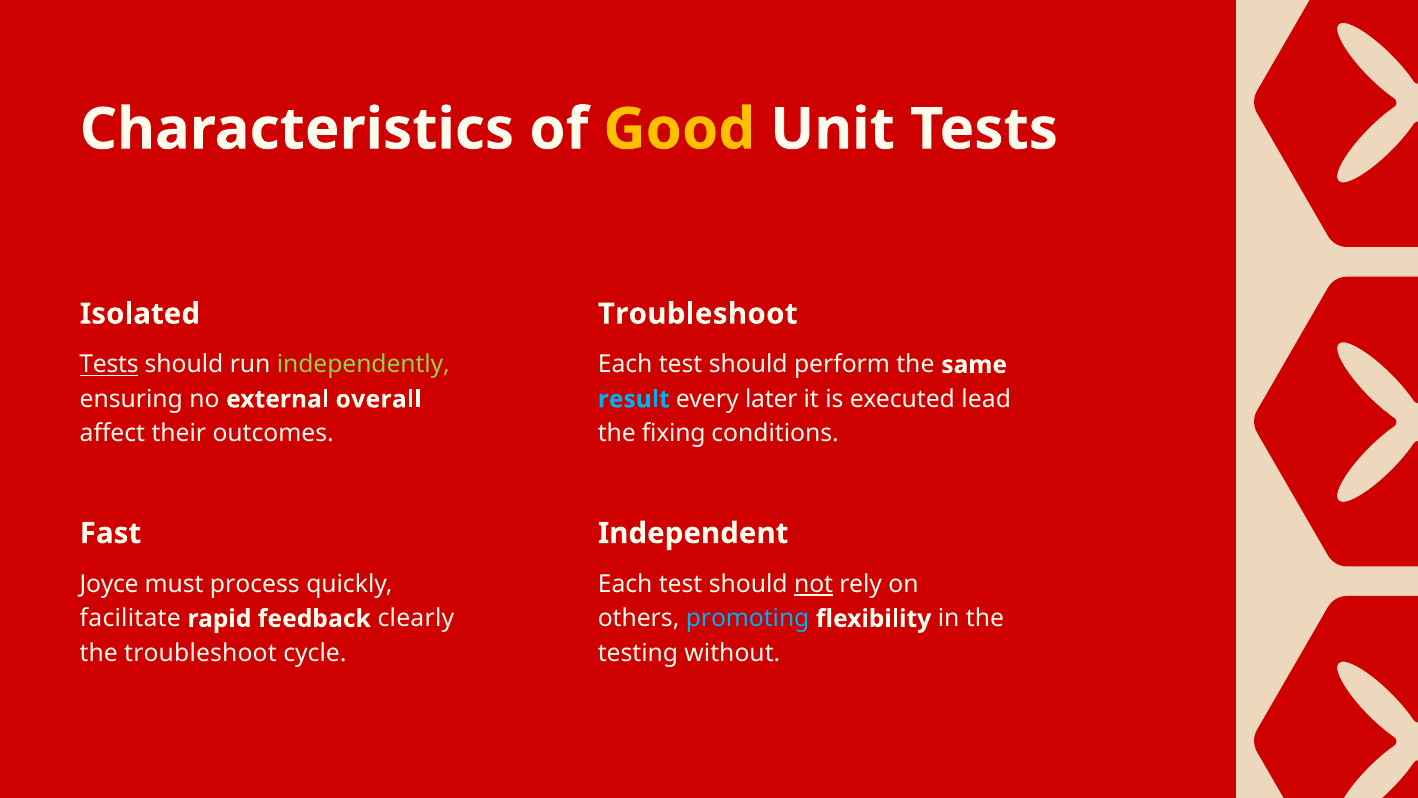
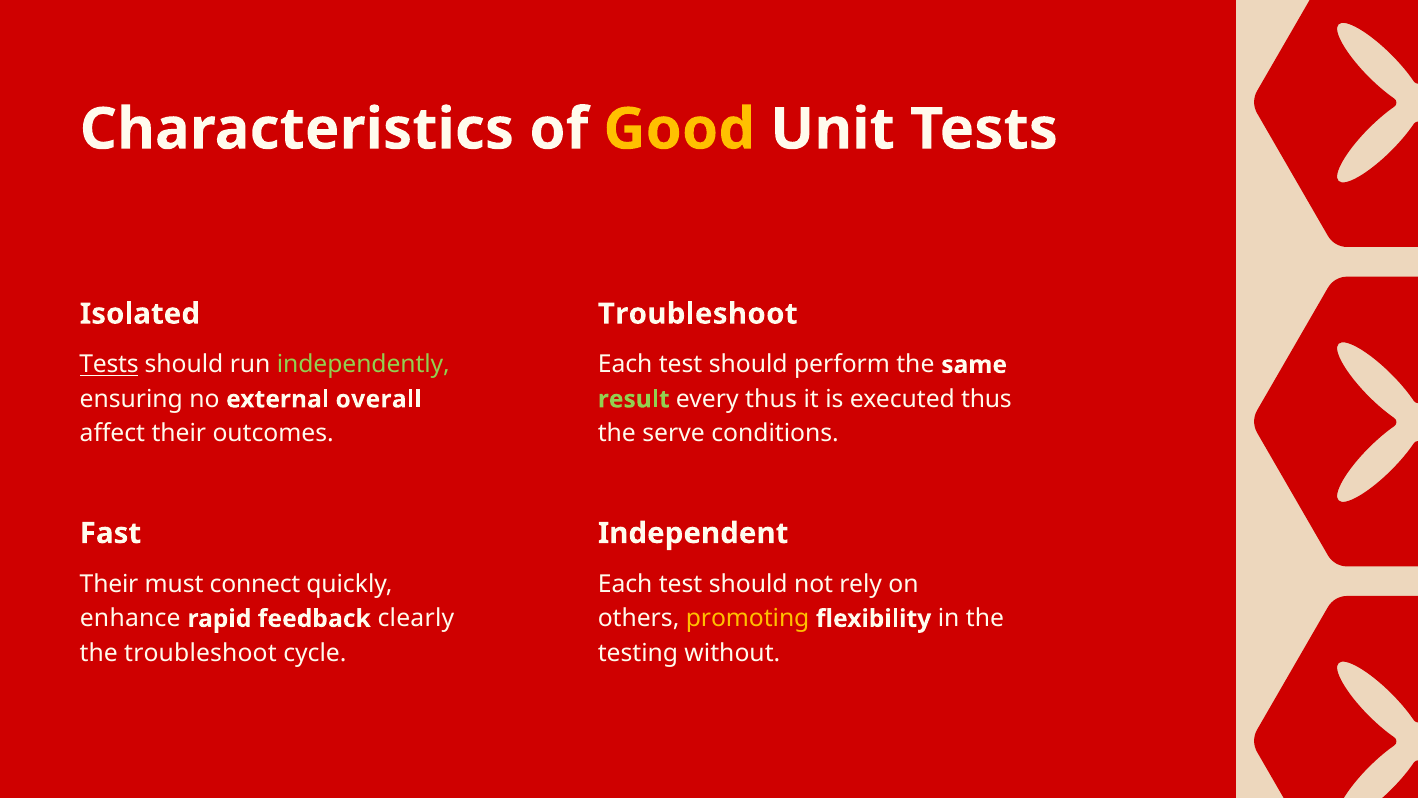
result colour: light blue -> light green
every later: later -> thus
executed lead: lead -> thus
fixing: fixing -> serve
Joyce at (109, 584): Joyce -> Their
process: process -> connect
not underline: present -> none
facilitate: facilitate -> enhance
promoting colour: light blue -> yellow
